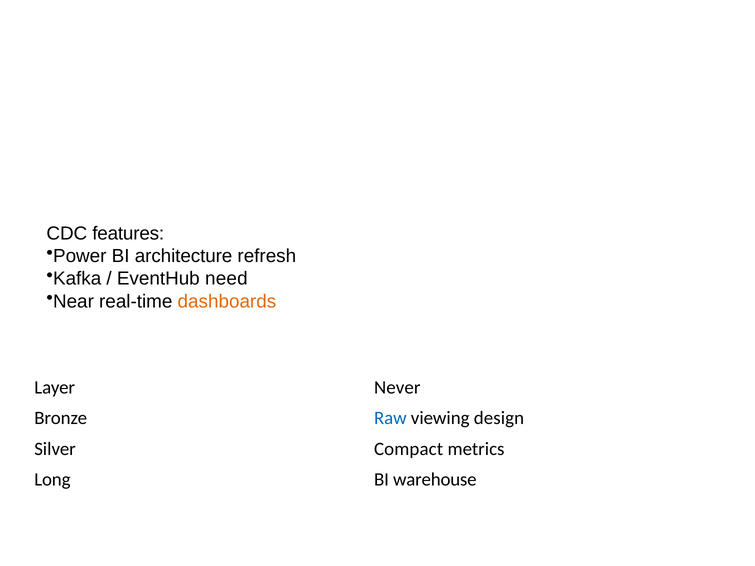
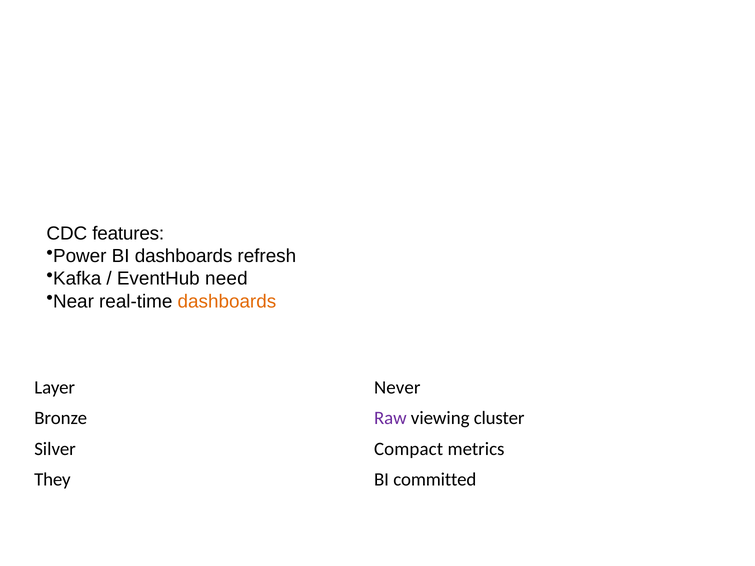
BI architecture: architecture -> dashboards
Raw colour: blue -> purple
design: design -> cluster
Long: Long -> They
warehouse: warehouse -> committed
